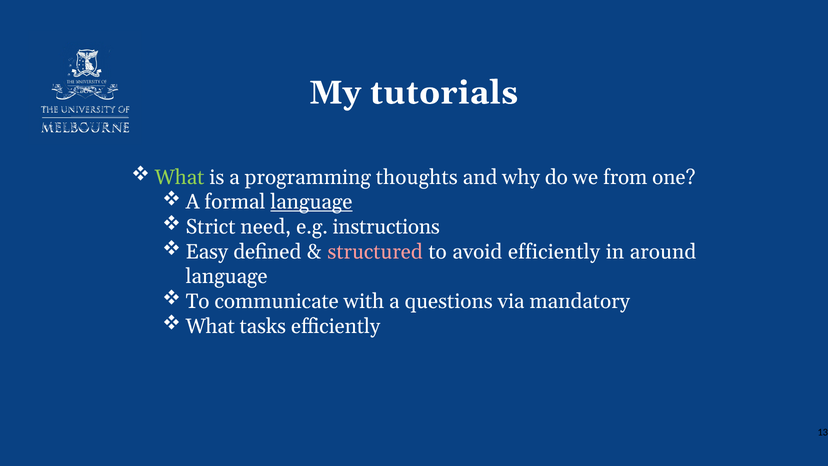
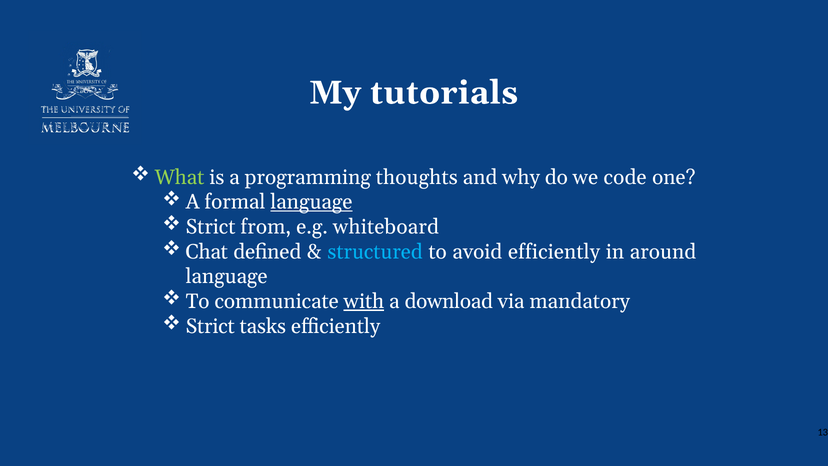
from: from -> code
need: need -> from
instructions: instructions -> whiteboard
Easy: Easy -> Chat
structured colour: pink -> light blue
with underline: none -> present
questions: questions -> download
What at (210, 326): What -> Strict
